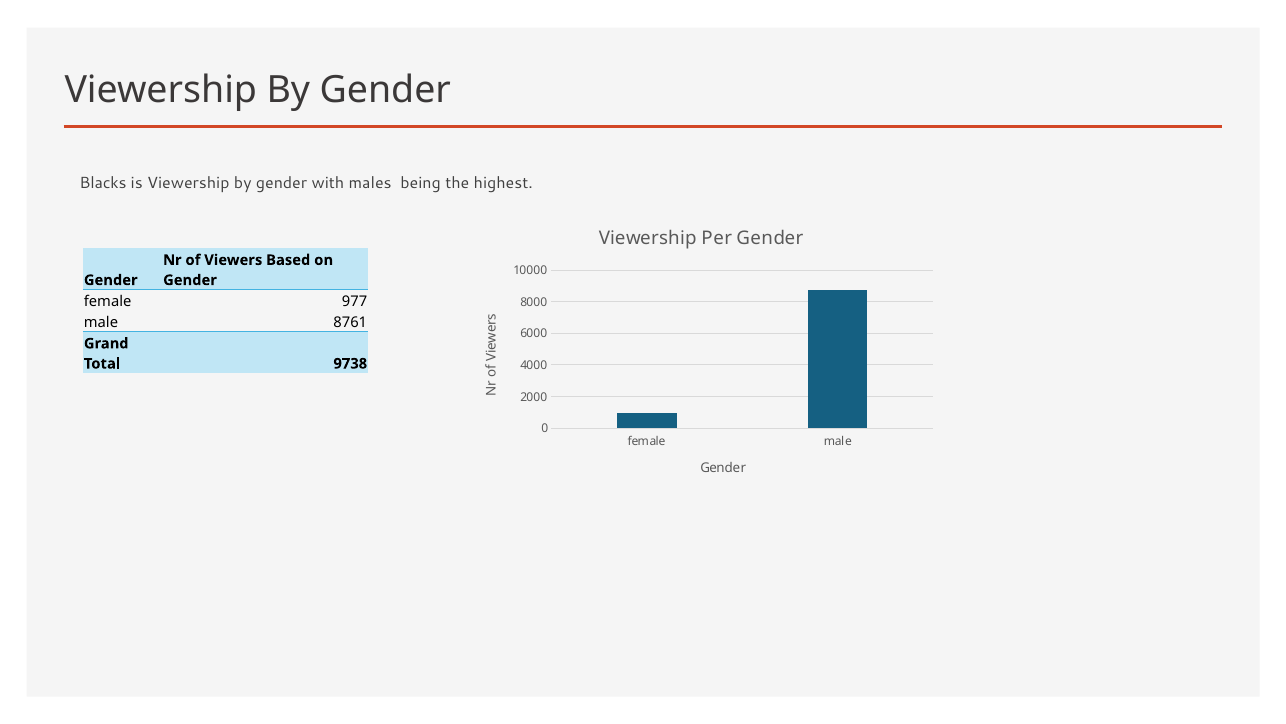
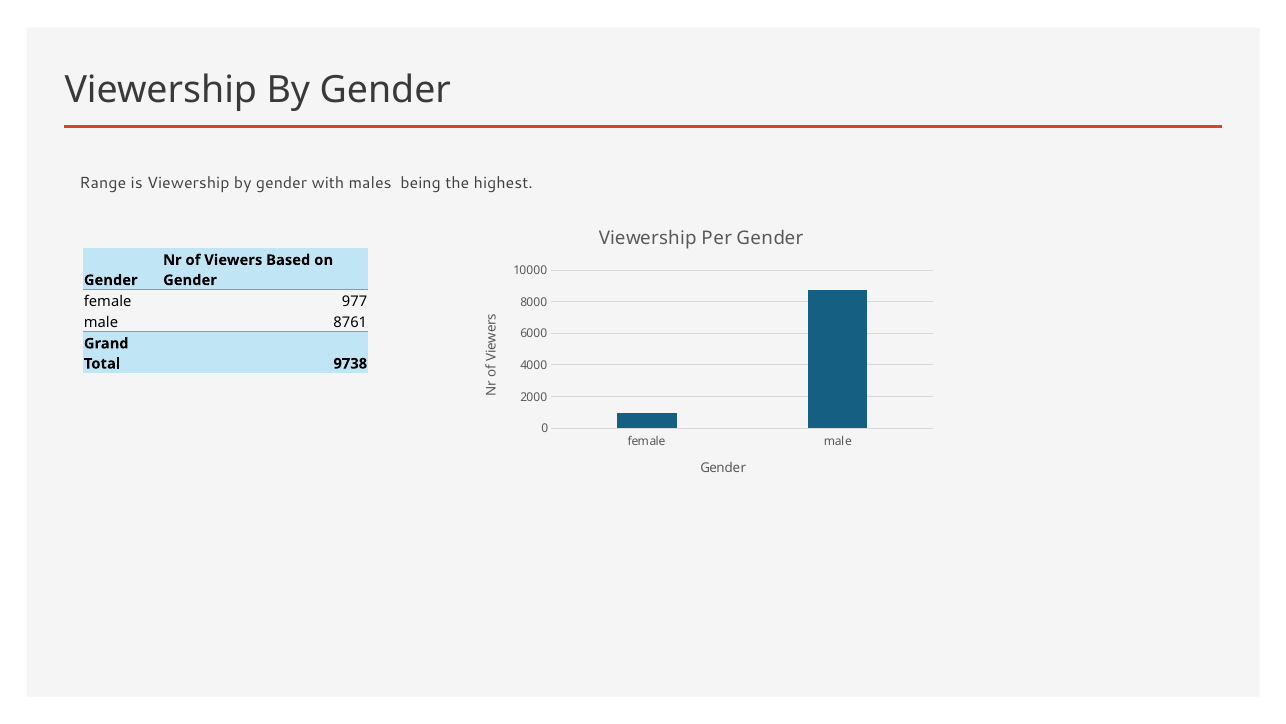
Blacks: Blacks -> Range
